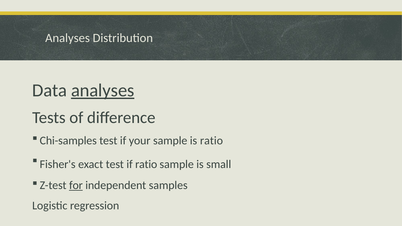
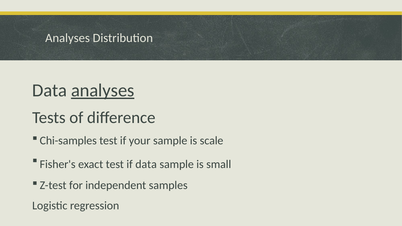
is ratio: ratio -> scale
if ratio: ratio -> data
for underline: present -> none
